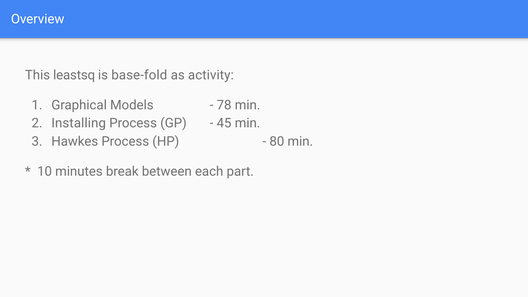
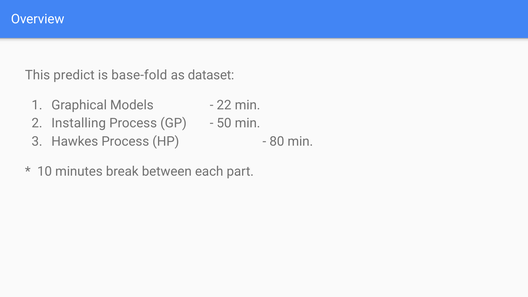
leastsq: leastsq -> predict
activity: activity -> dataset
78: 78 -> 22
45: 45 -> 50
